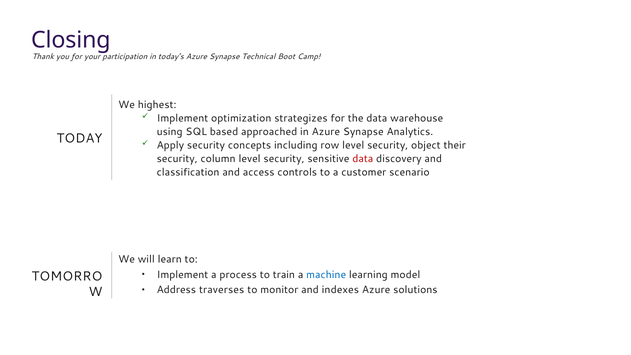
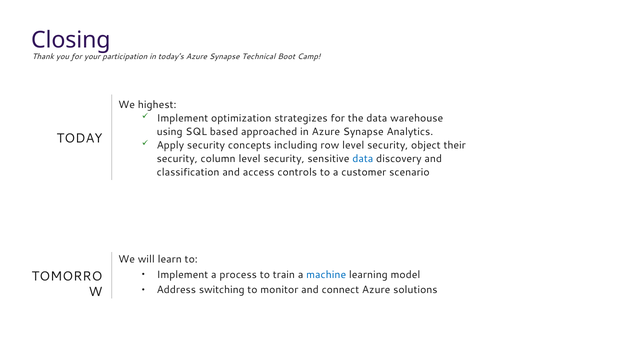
data at (363, 159) colour: red -> blue
traverses: traverses -> switching
indexes: indexes -> connect
